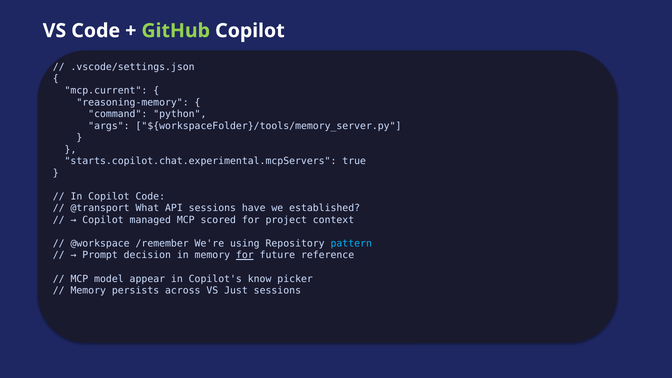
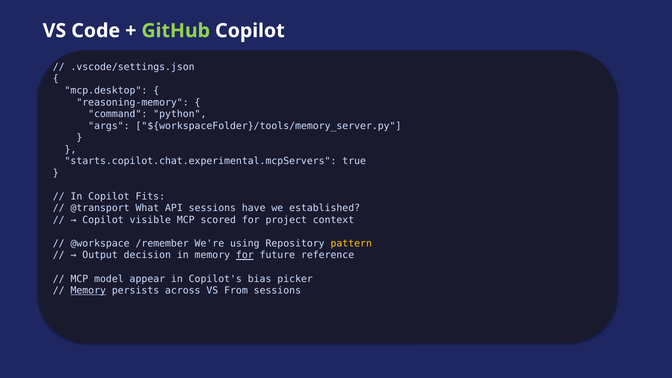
mcp.current: mcp.current -> mcp.desktop
Copilot Code: Code -> Fits
managed: managed -> visible
pattern colour: light blue -> yellow
Prompt: Prompt -> Output
know: know -> bias
Memory at (88, 291) underline: none -> present
Just: Just -> From
